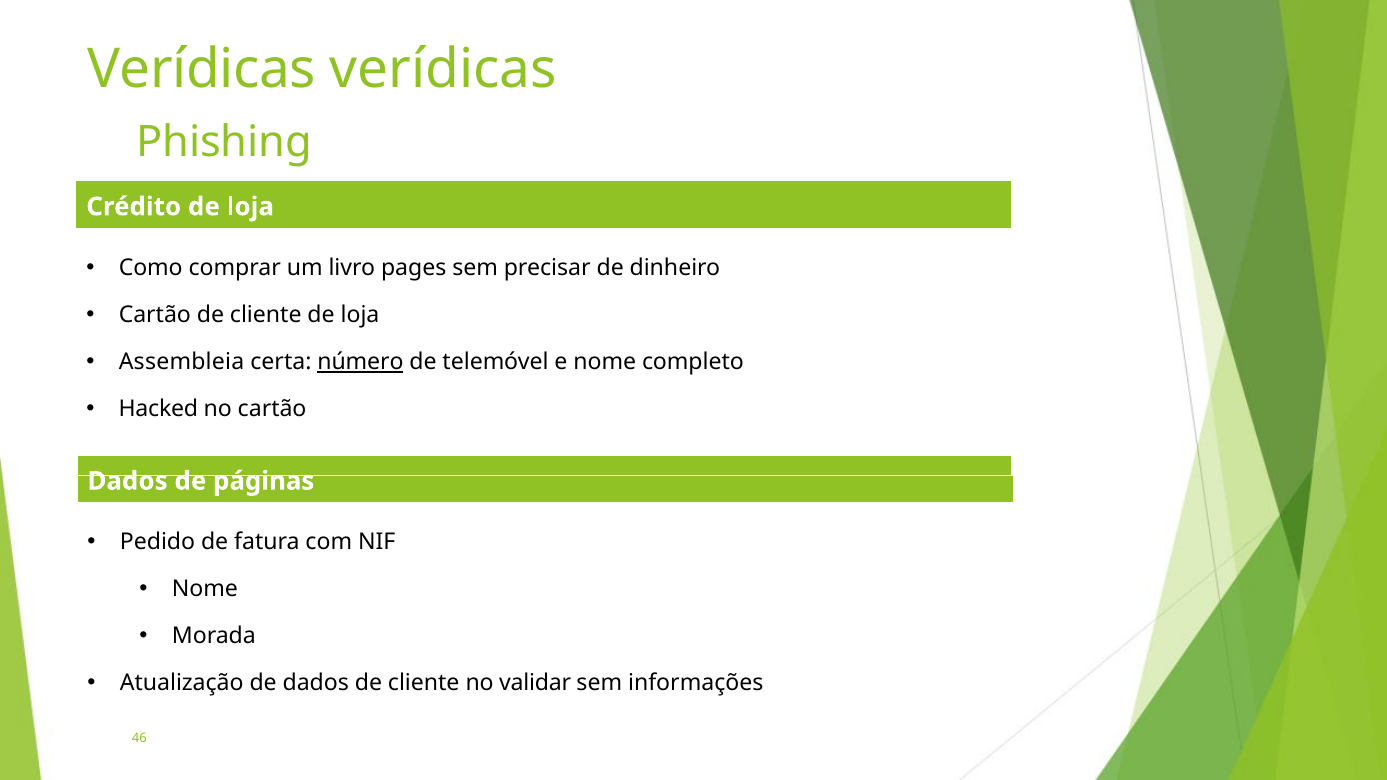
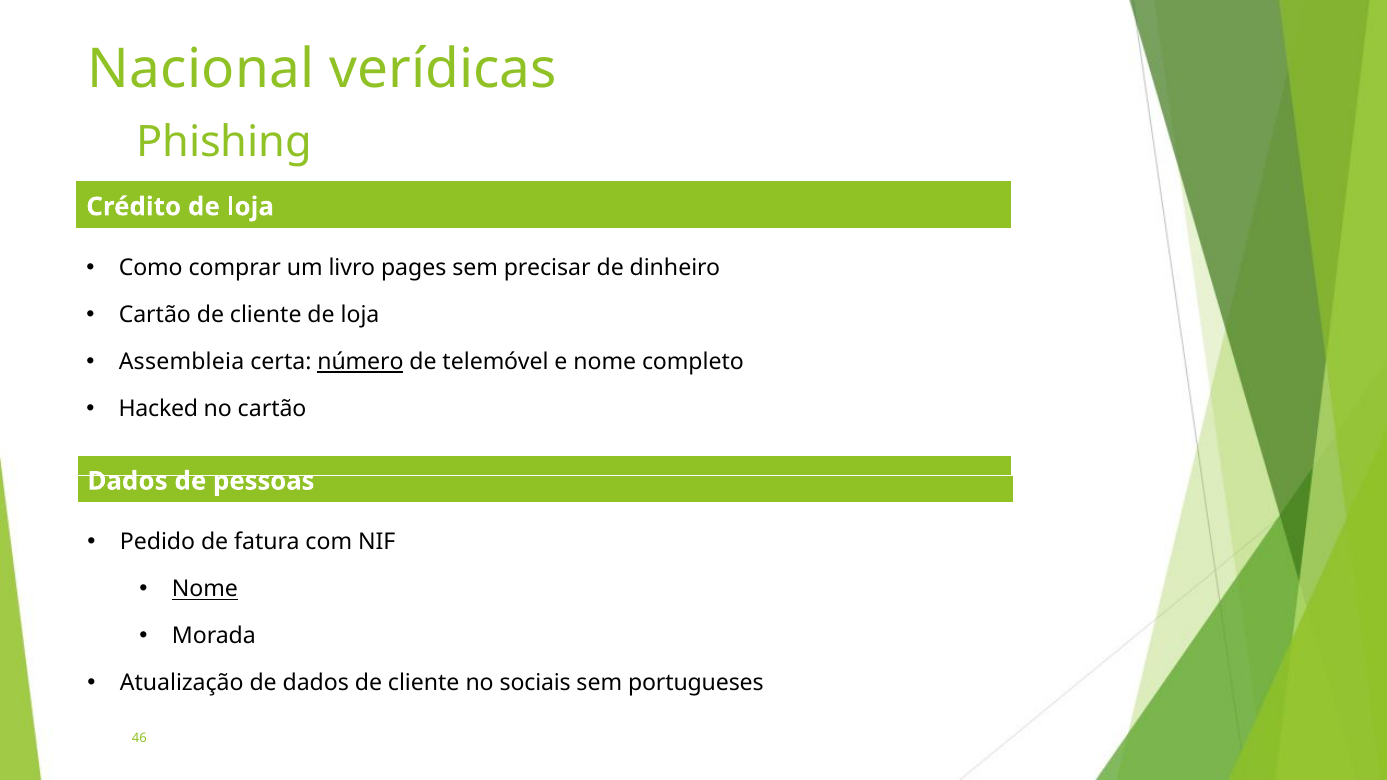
Verídicas at (202, 70): Verídicas -> Nacional
páginas: páginas -> pessoas
Nome at (205, 589) underline: none -> present
validar: validar -> sociais
informações: informações -> portugueses
